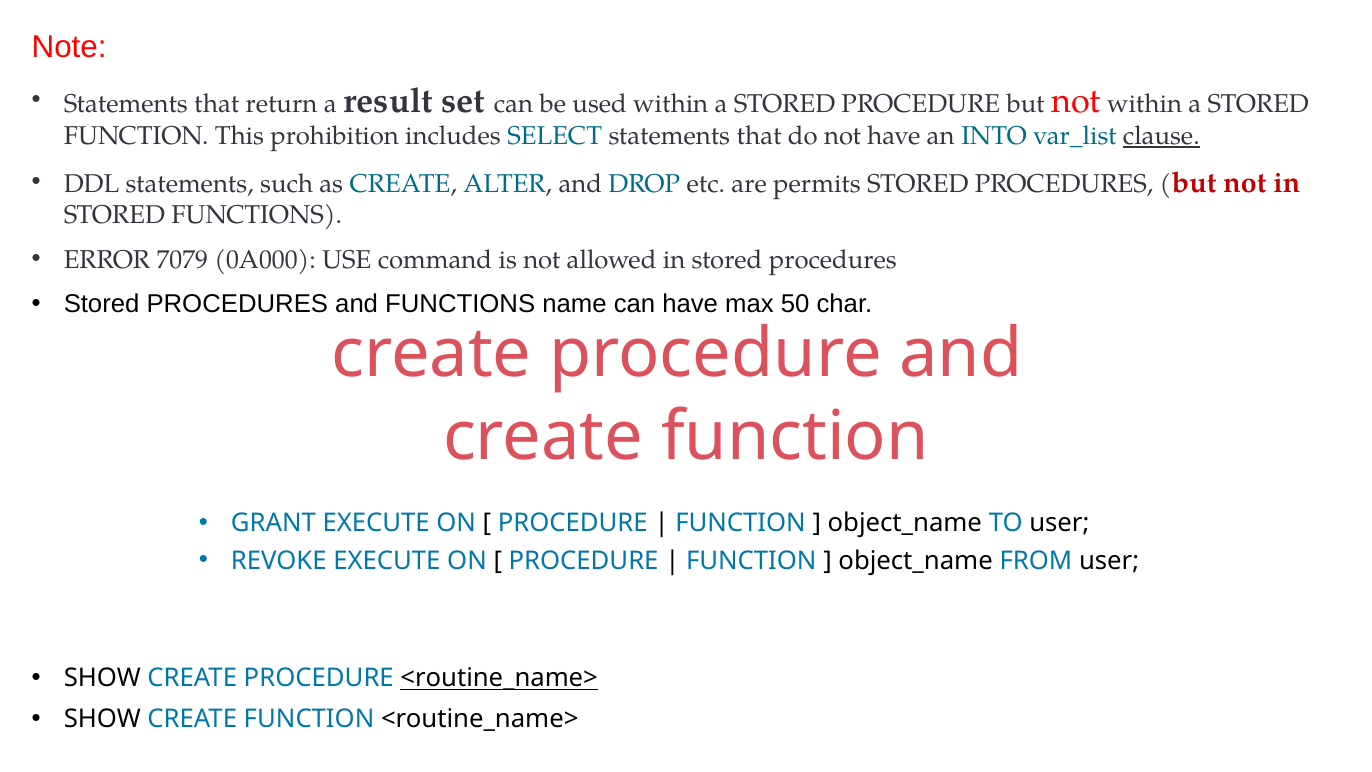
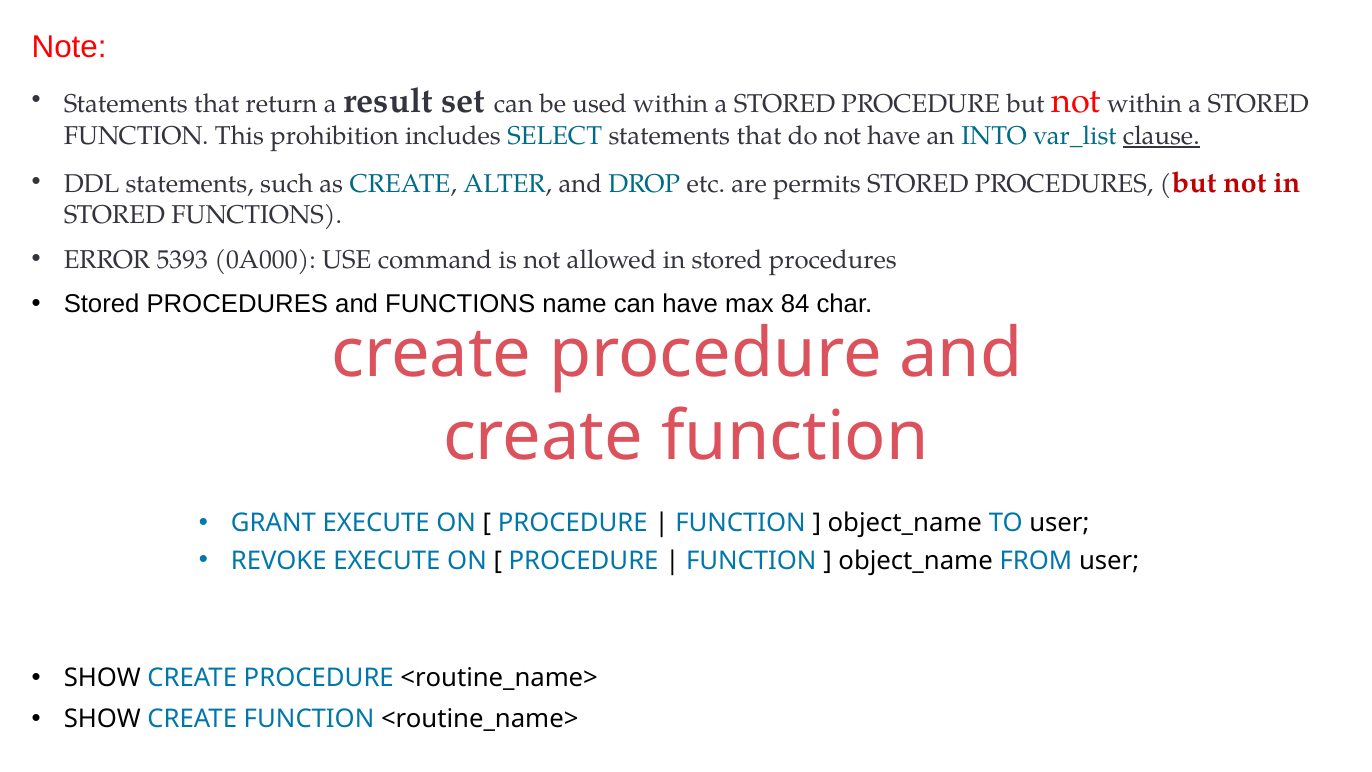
7079: 7079 -> 5393
50: 50 -> 84
<routine_name> at (499, 678) underline: present -> none
